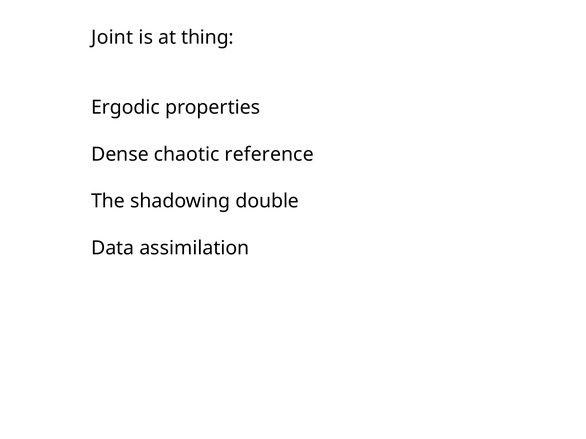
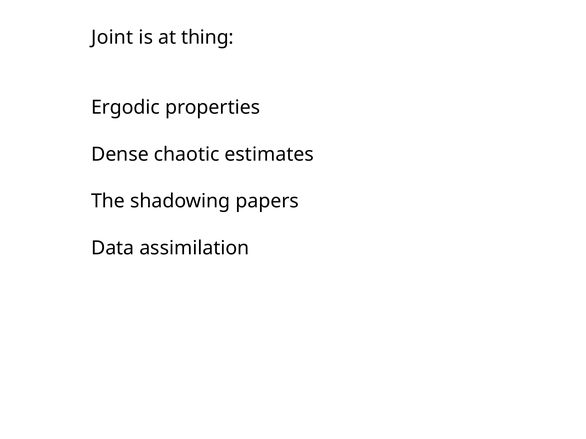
reference: reference -> estimates
double: double -> papers
